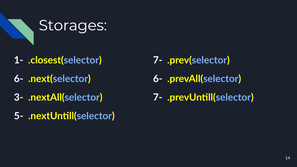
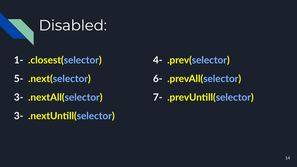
Storages: Storages -> Disabled
7- at (158, 60): 7- -> 4-
6- at (19, 79): 6- -> 5-
5- at (19, 116): 5- -> 3-
